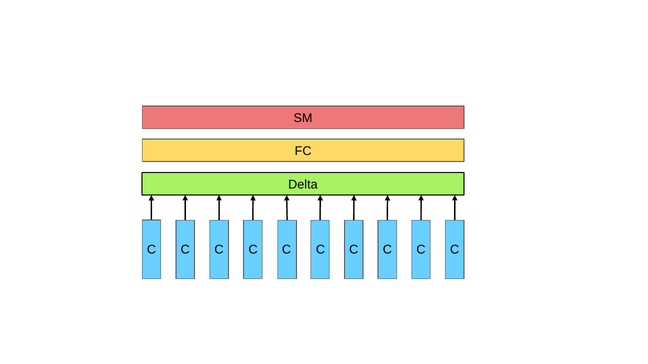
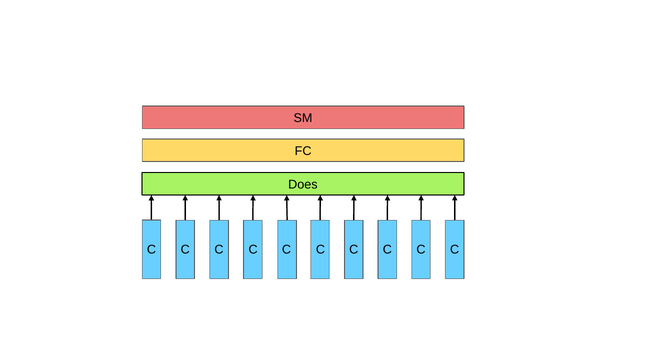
Delta: Delta -> Does
